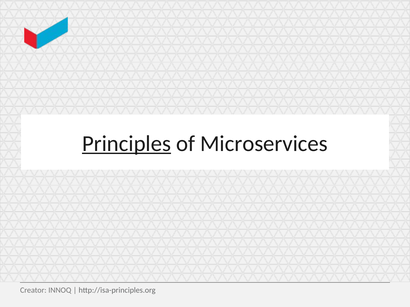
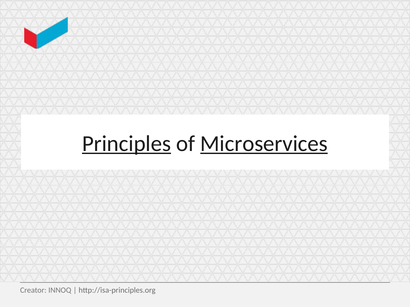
Microservices underline: none -> present
